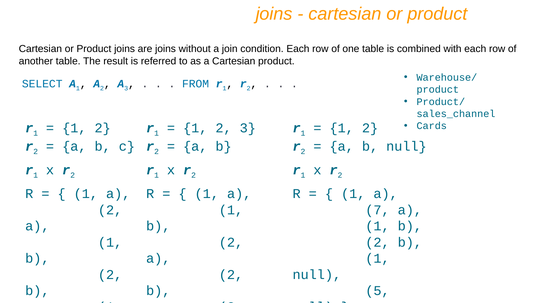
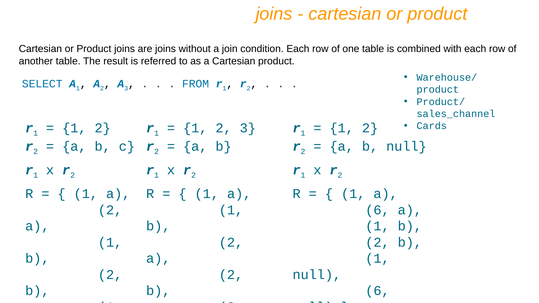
7 at (377, 210): 7 -> 6
5 at (377, 291): 5 -> 6
